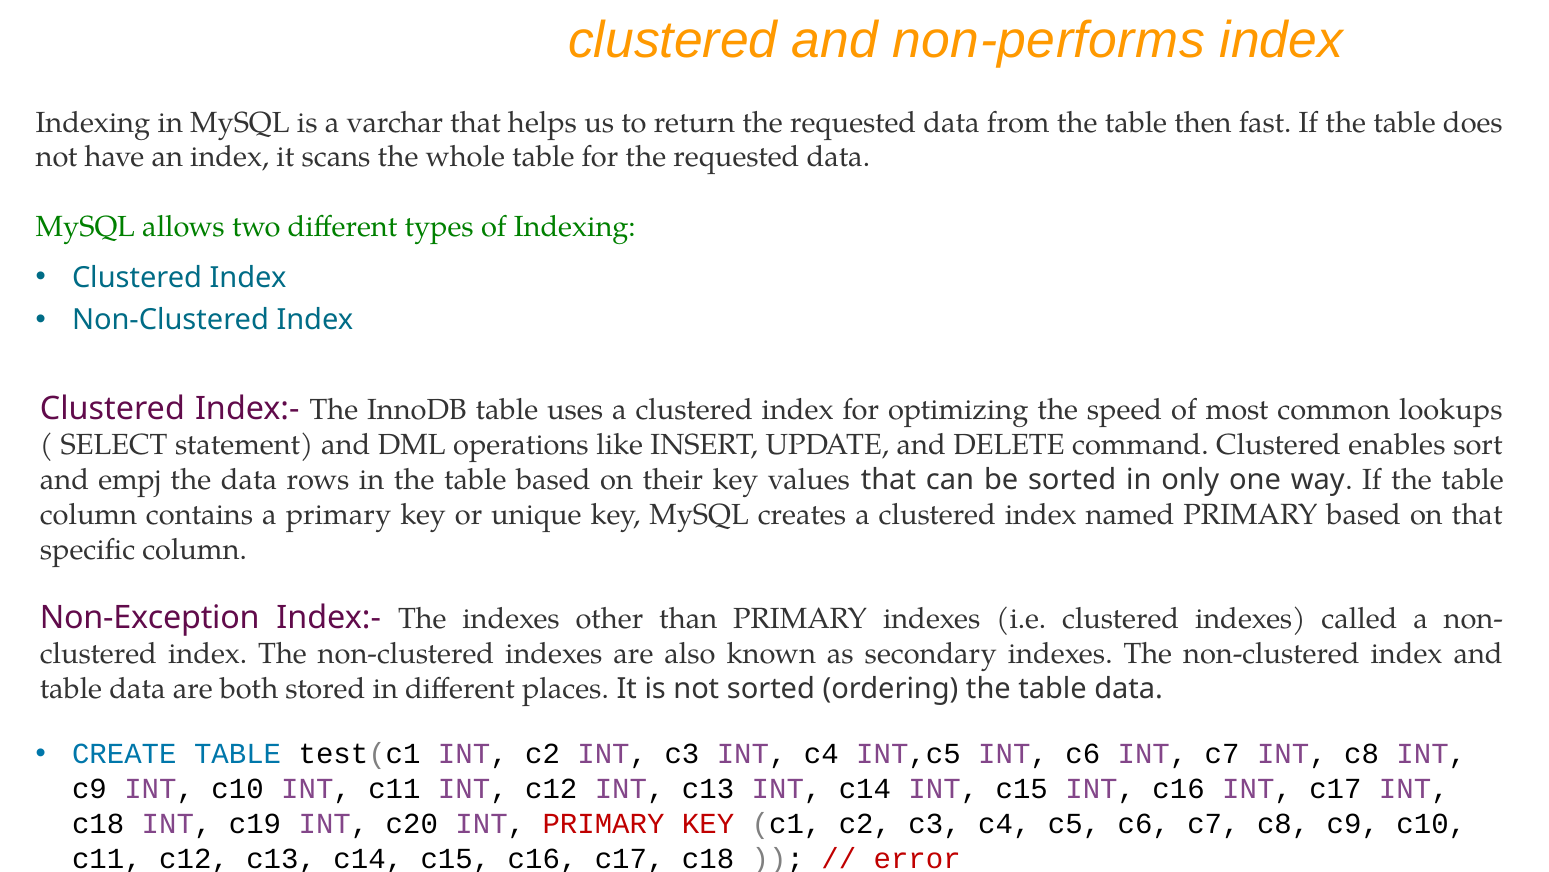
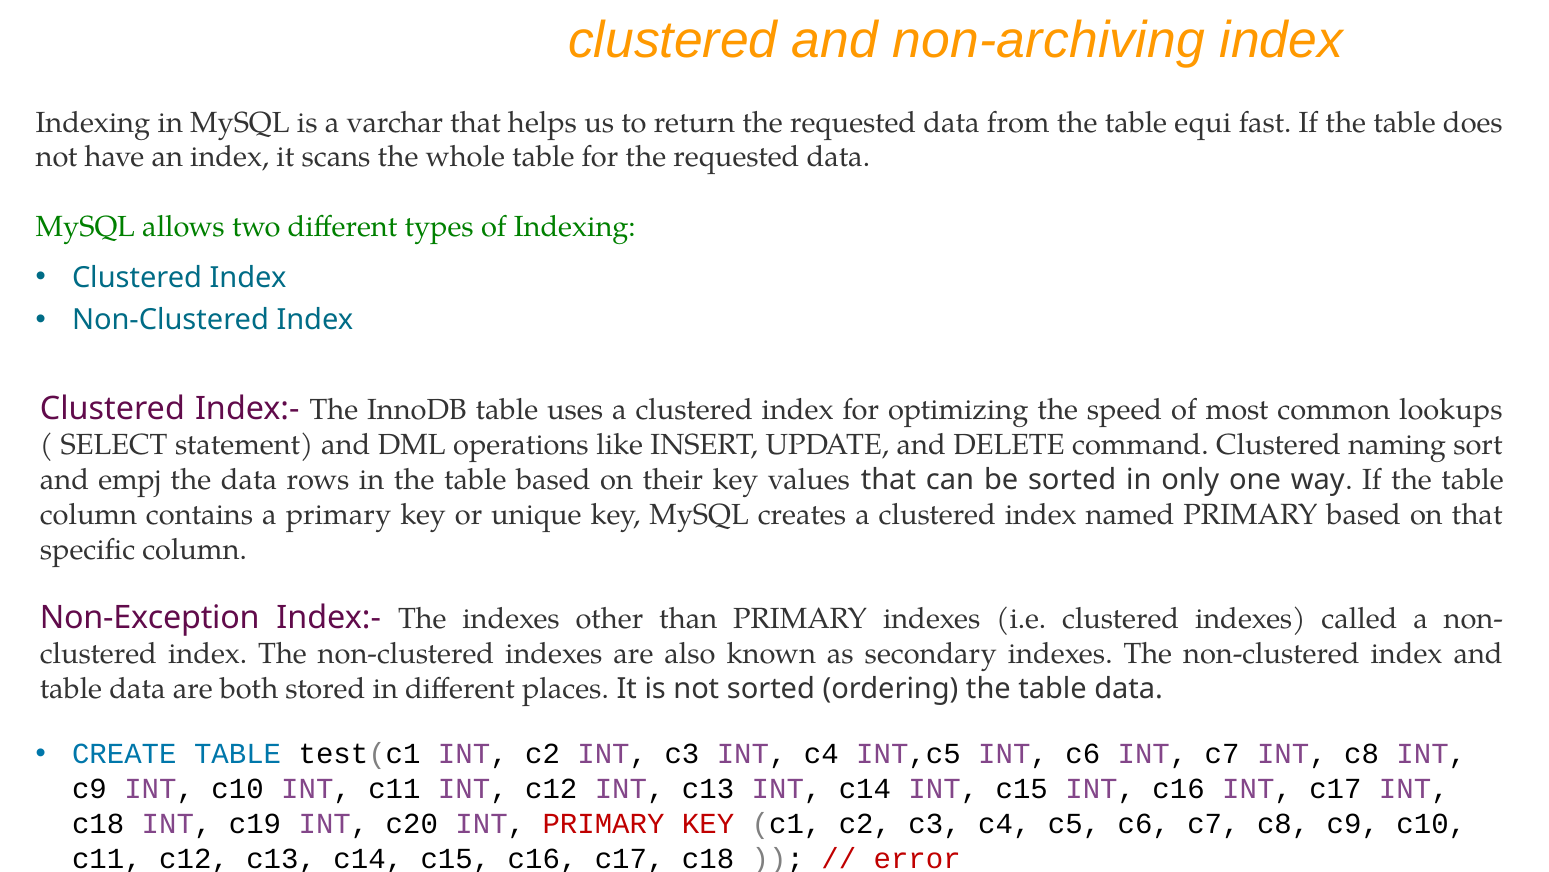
non-performs: non-performs -> non-archiving
then: then -> equi
enables: enables -> naming
